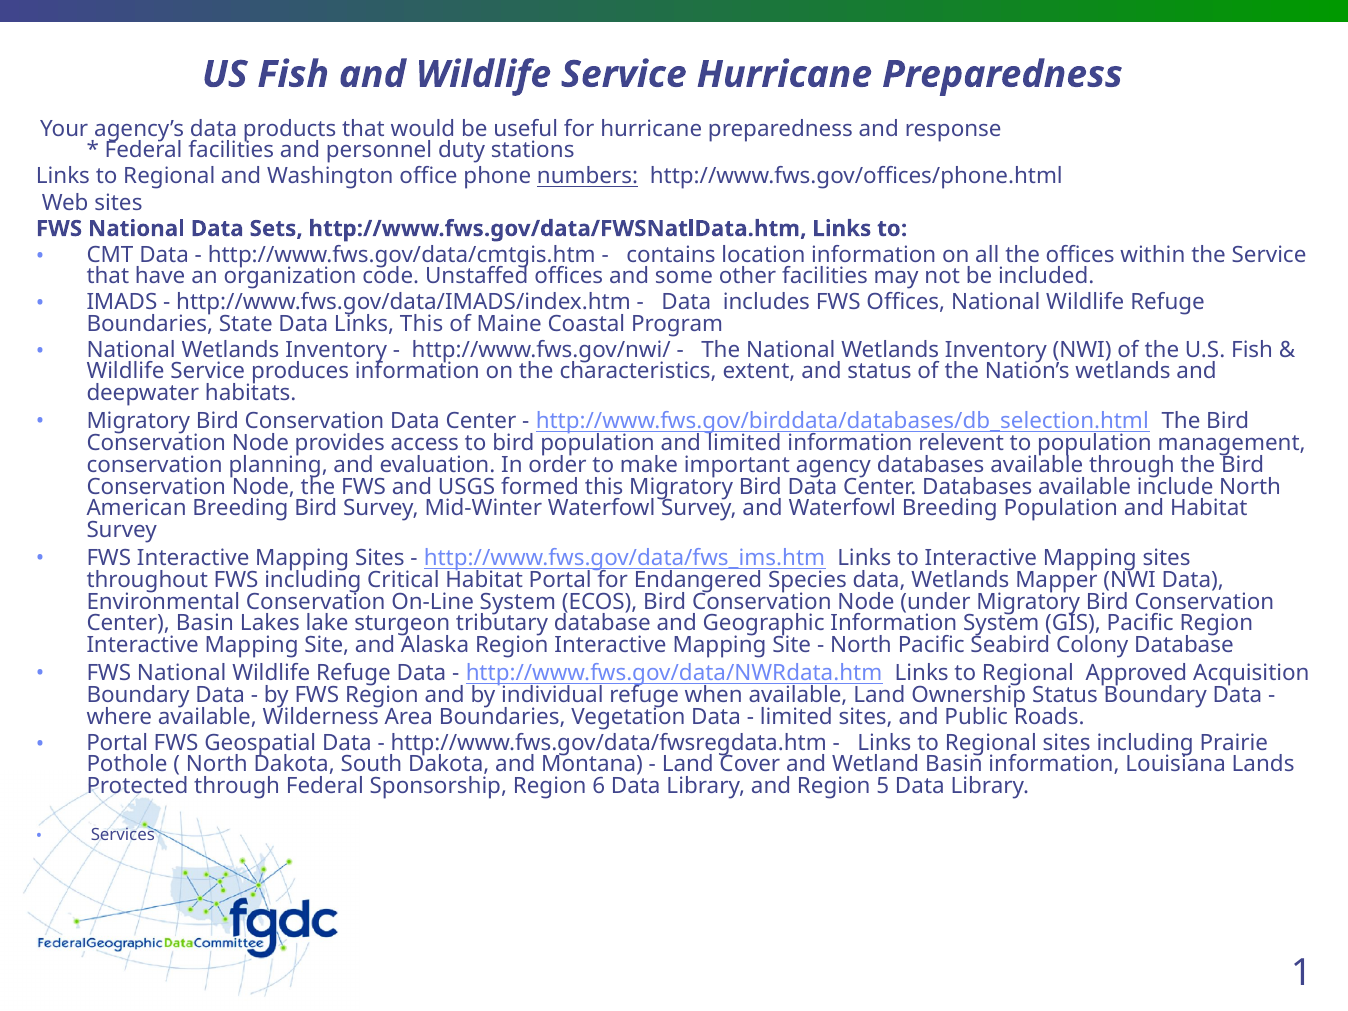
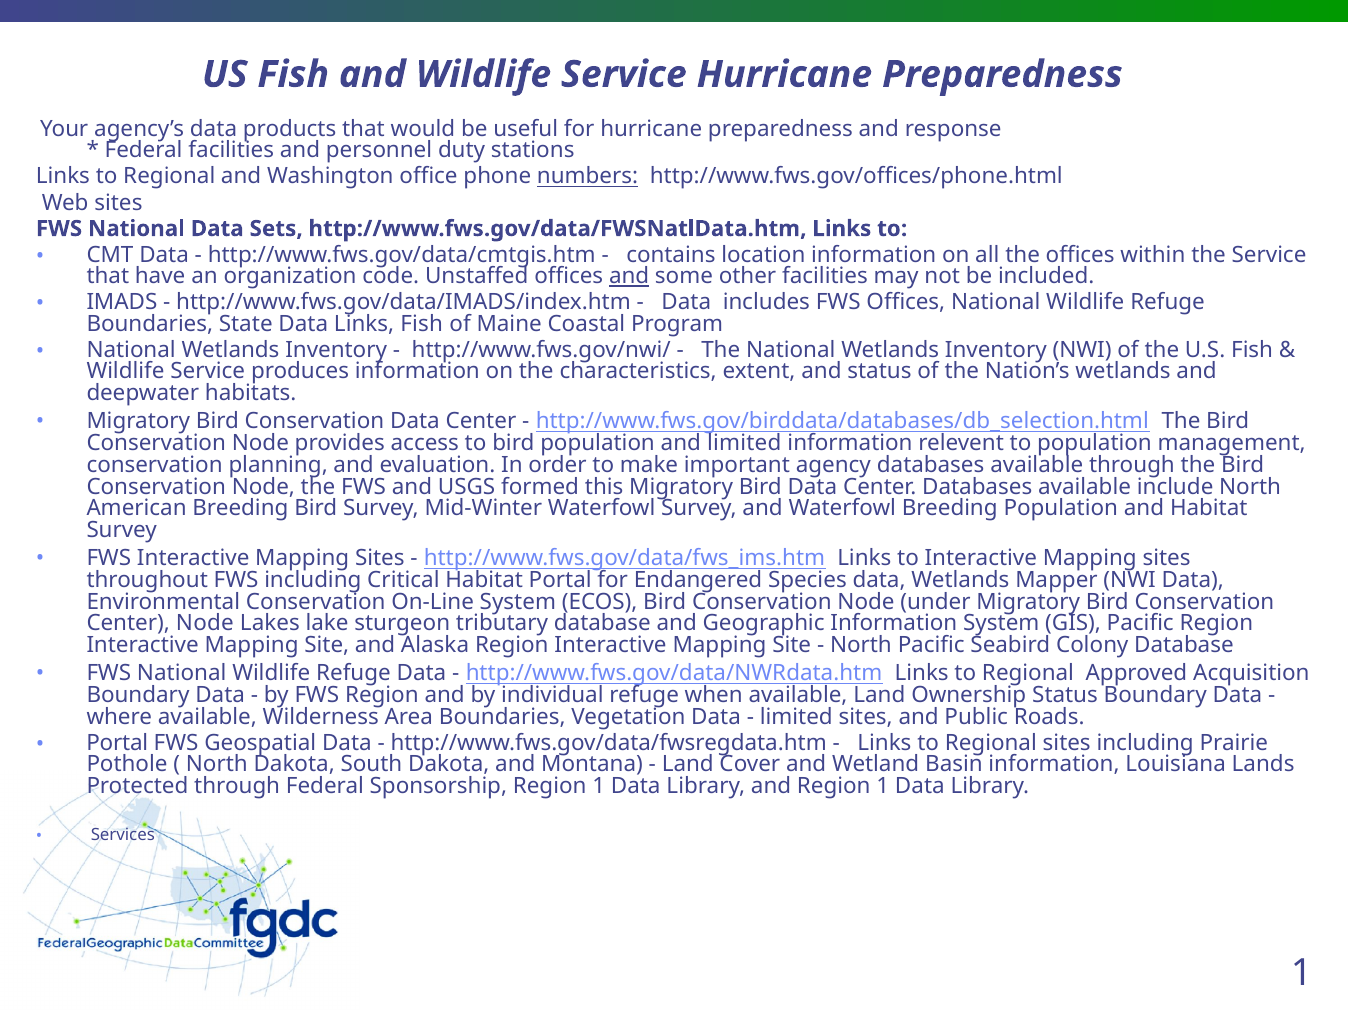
and at (629, 276) underline: none -> present
Links This: This -> Fish
Center Basin: Basin -> Node
Sponsorship Region 6: 6 -> 1
and Region 5: 5 -> 1
